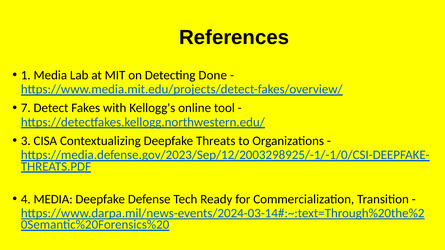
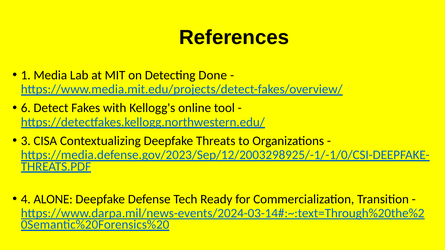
7: 7 -> 6
4 MEDIA: MEDIA -> ALONE
